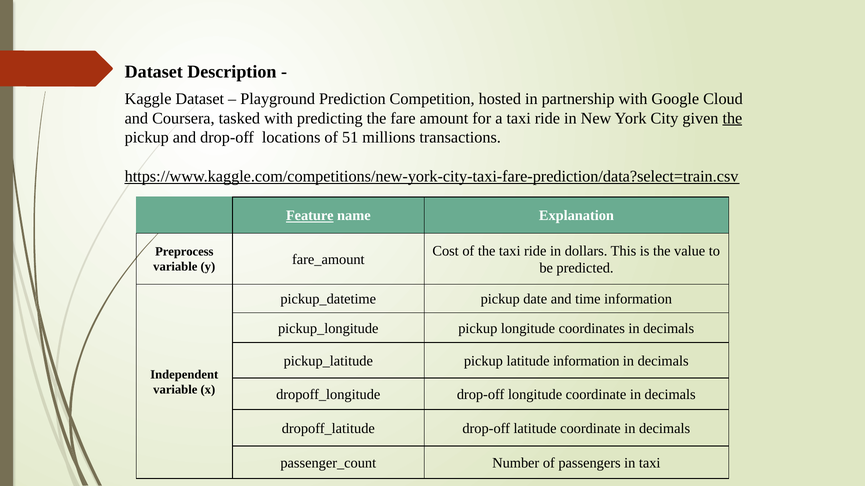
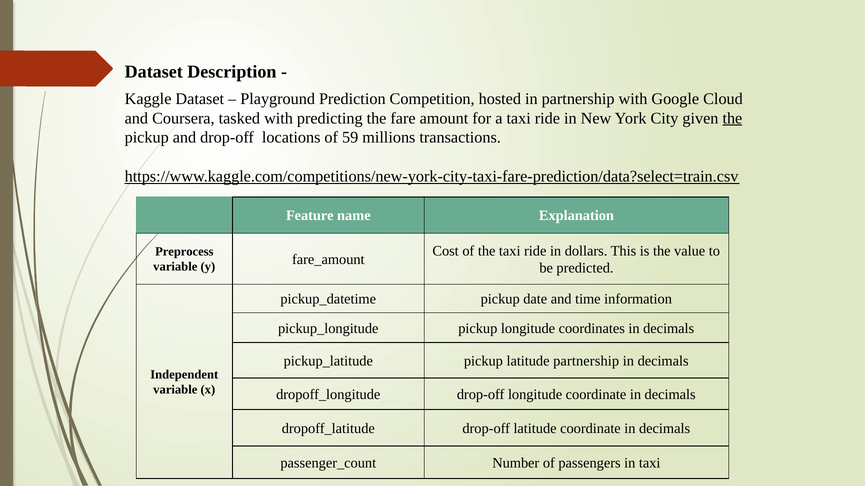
51: 51 -> 59
Feature underline: present -> none
latitude information: information -> partnership
